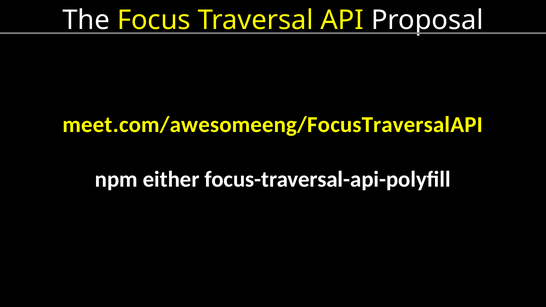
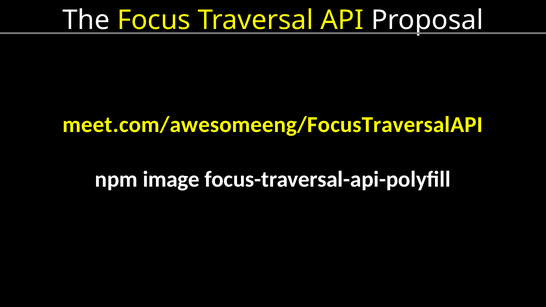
either: either -> image
